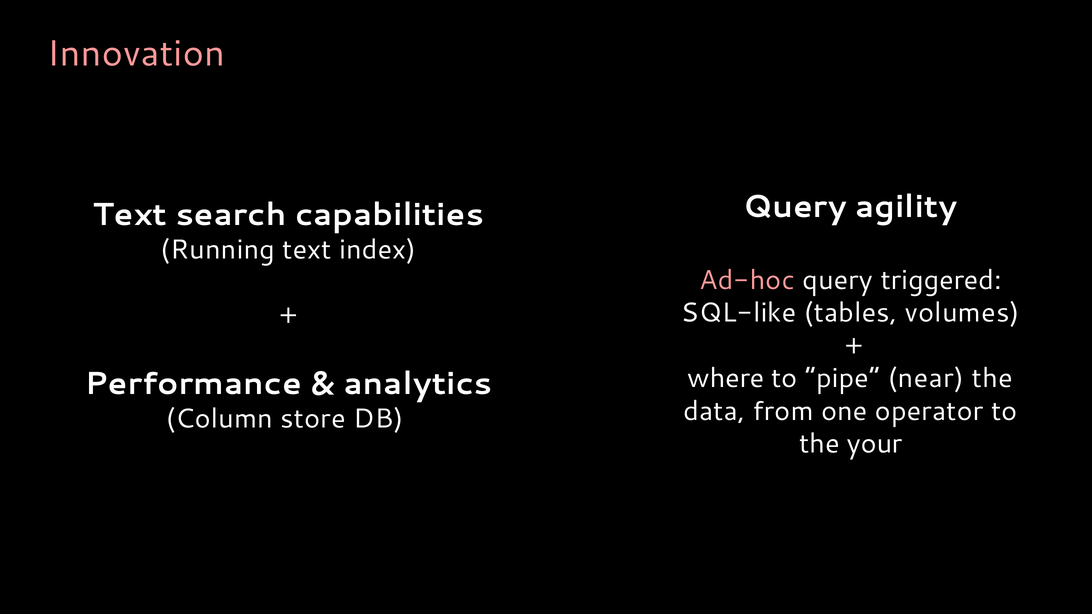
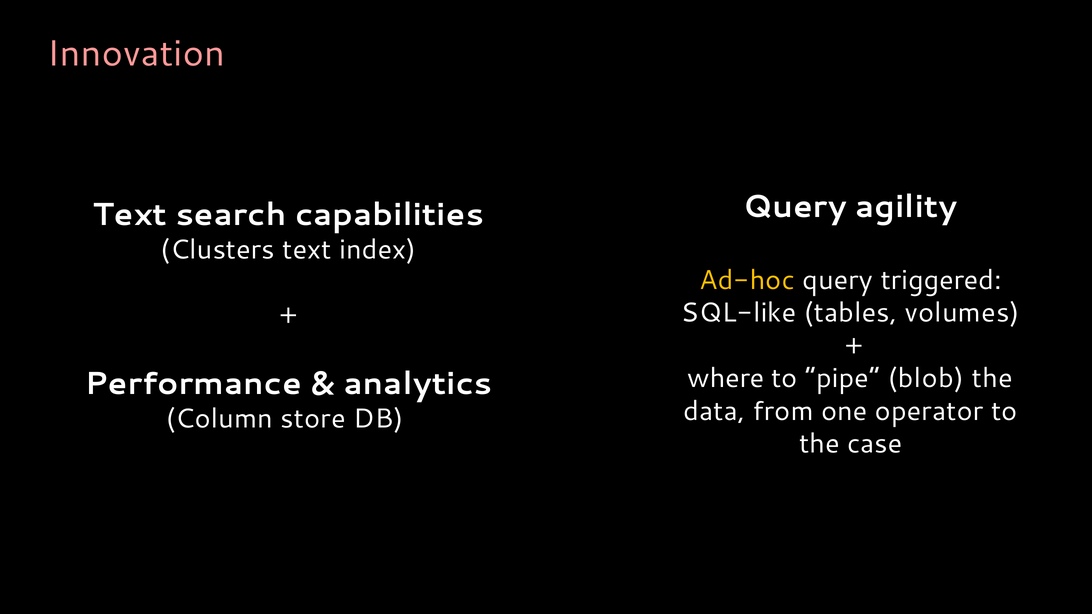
Running: Running -> Clusters
Ad-hoc colour: pink -> yellow
near: near -> blob
your: your -> case
